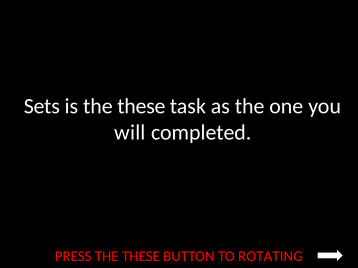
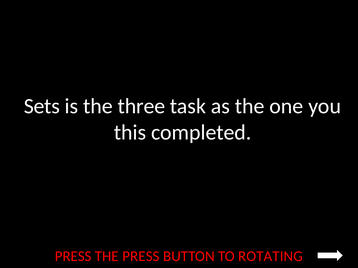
is the these: these -> three
will: will -> this
PRESS THE THESE: THESE -> PRESS
